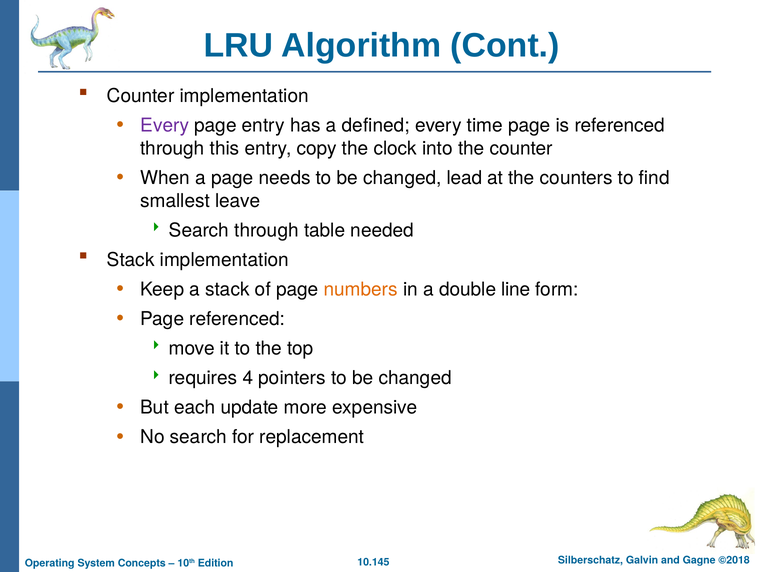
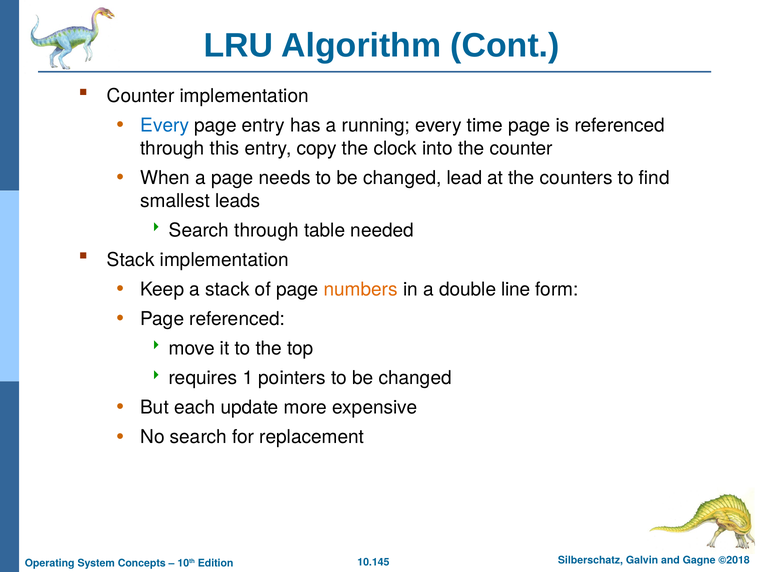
Every at (165, 125) colour: purple -> blue
defined: defined -> running
leave: leave -> leads
4: 4 -> 1
